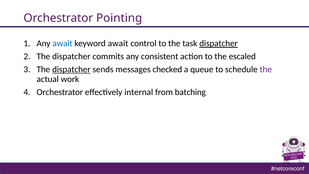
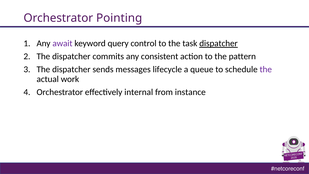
await at (62, 43) colour: blue -> purple
keyword await: await -> query
escaled: escaled -> pattern
dispatcher at (71, 69) underline: present -> none
checked: checked -> lifecycle
batching: batching -> instance
